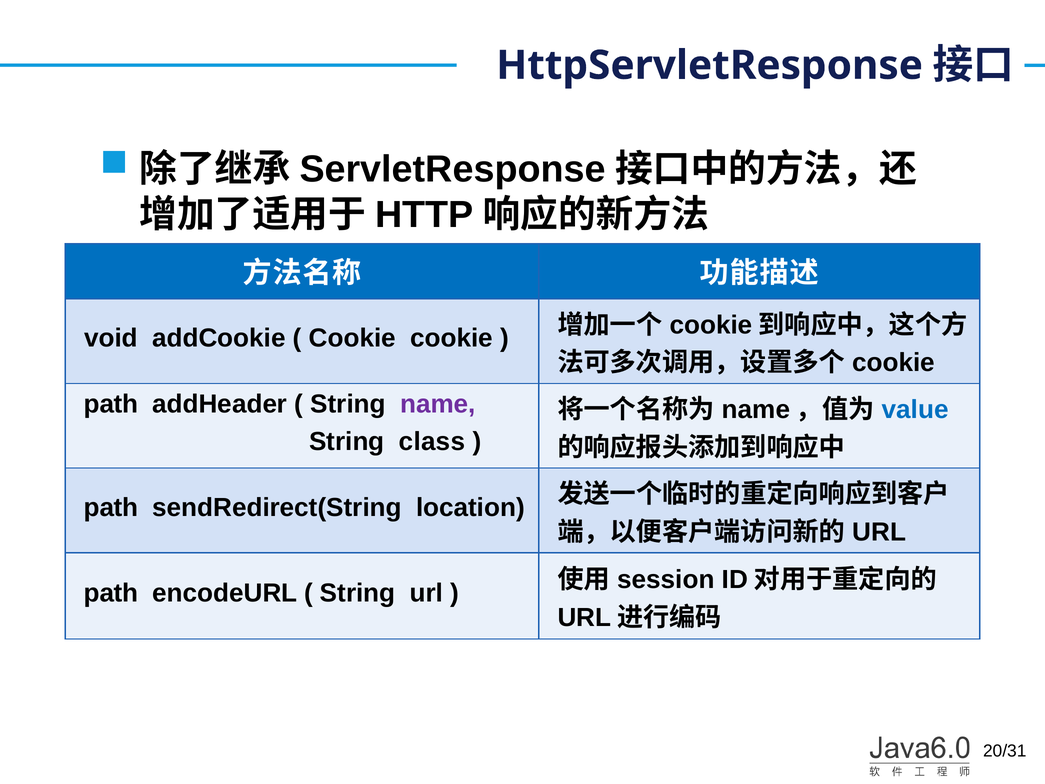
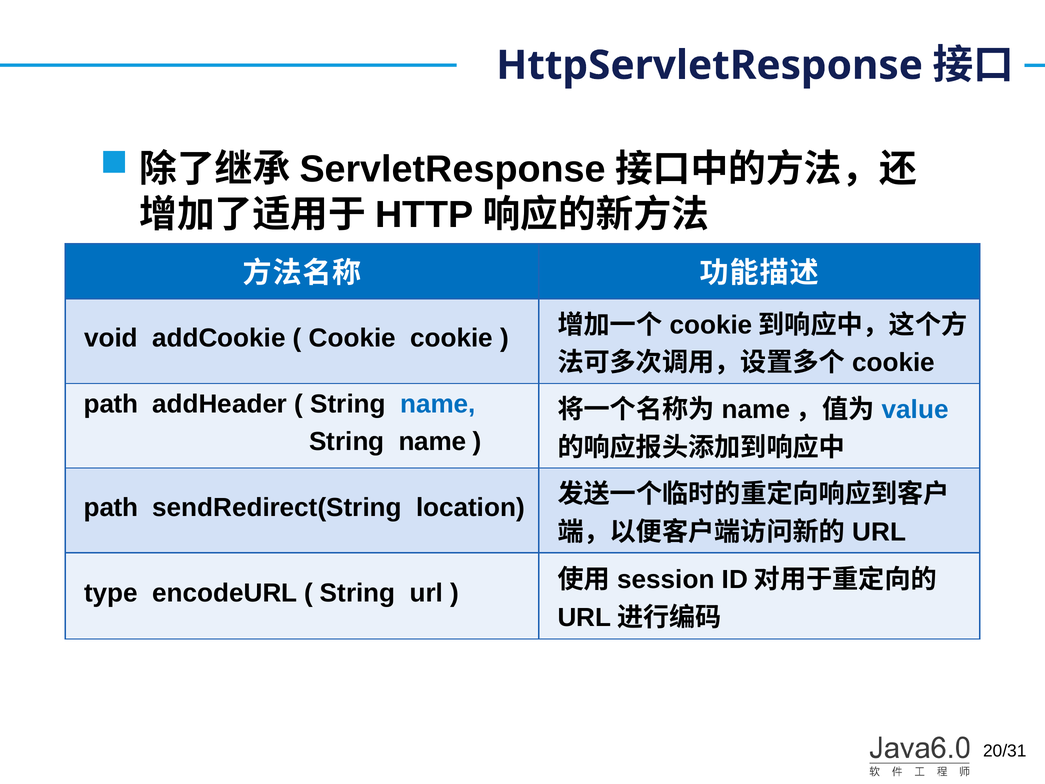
name at (438, 404) colour: purple -> blue
class at (432, 441): class -> name
path at (111, 593): path -> type
